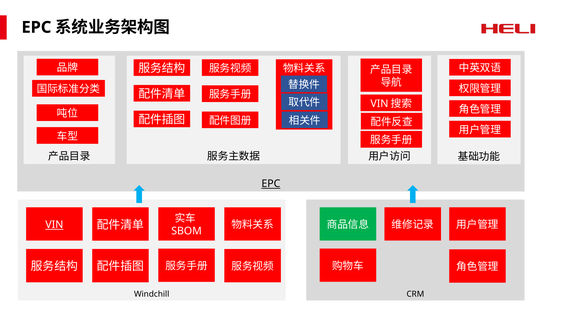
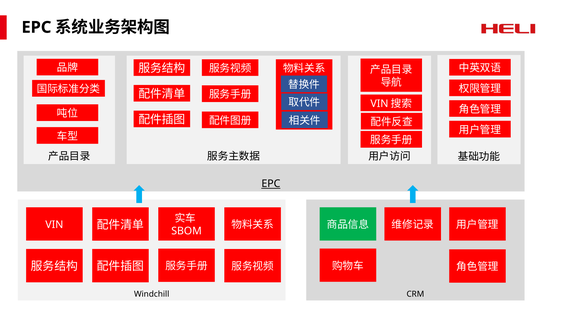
VIN underline: present -> none
